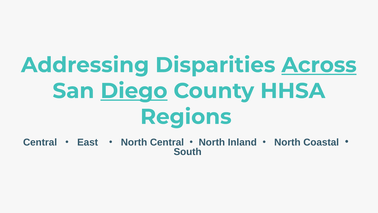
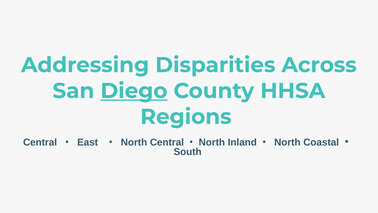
Across underline: present -> none
